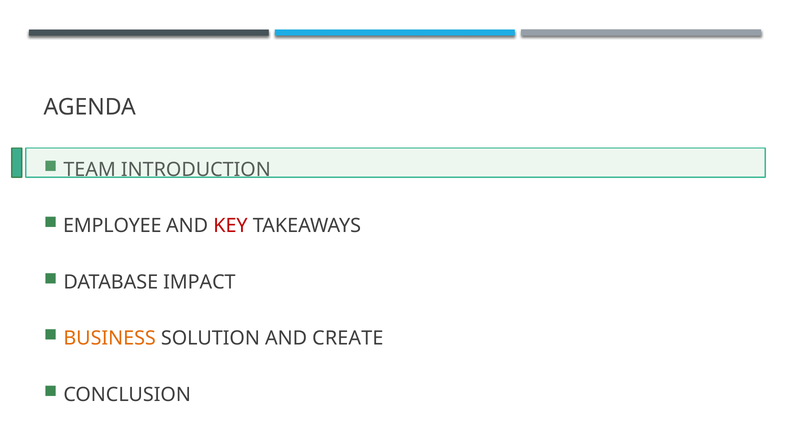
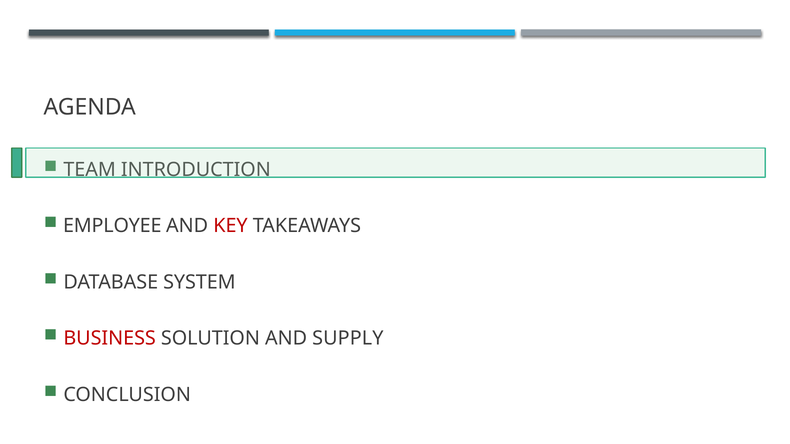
IMPACT: IMPACT -> SYSTEM
BUSINESS colour: orange -> red
CREATE: CREATE -> SUPPLY
